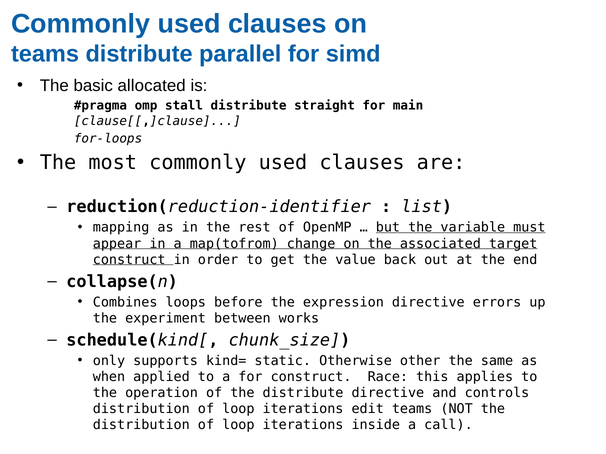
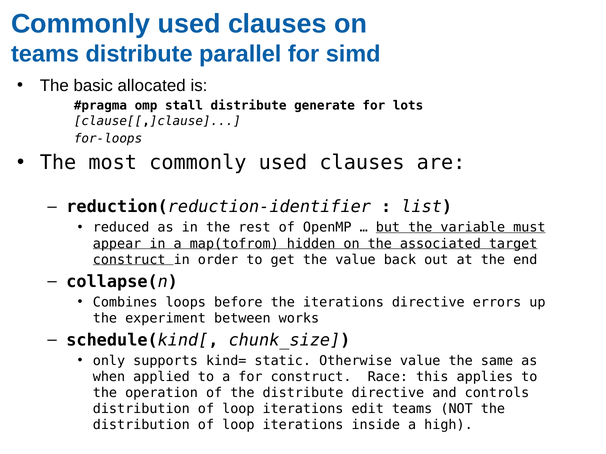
straight: straight -> generate
main: main -> lots
mapping: mapping -> reduced
change: change -> hidden
the expression: expression -> iterations
Otherwise other: other -> value
call: call -> high
